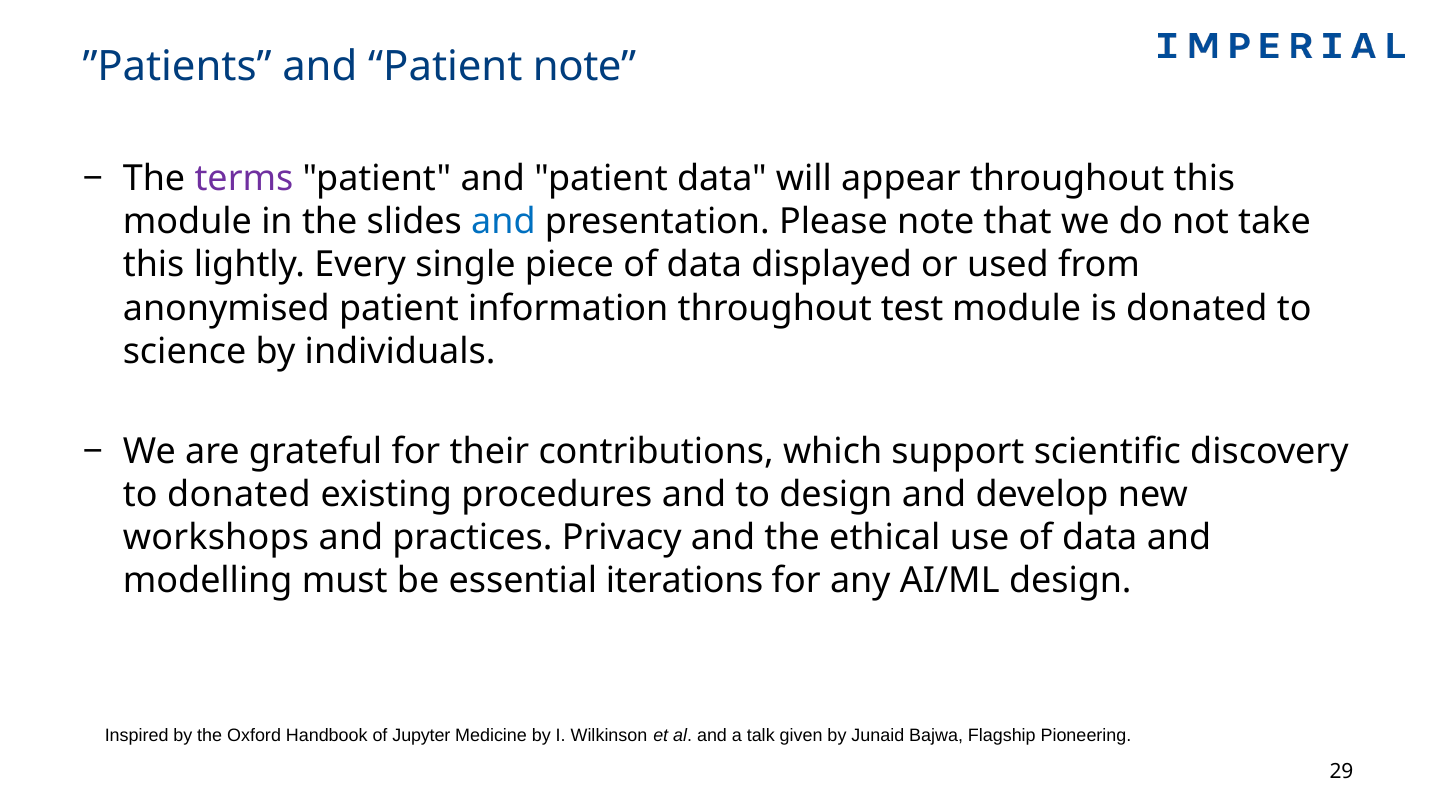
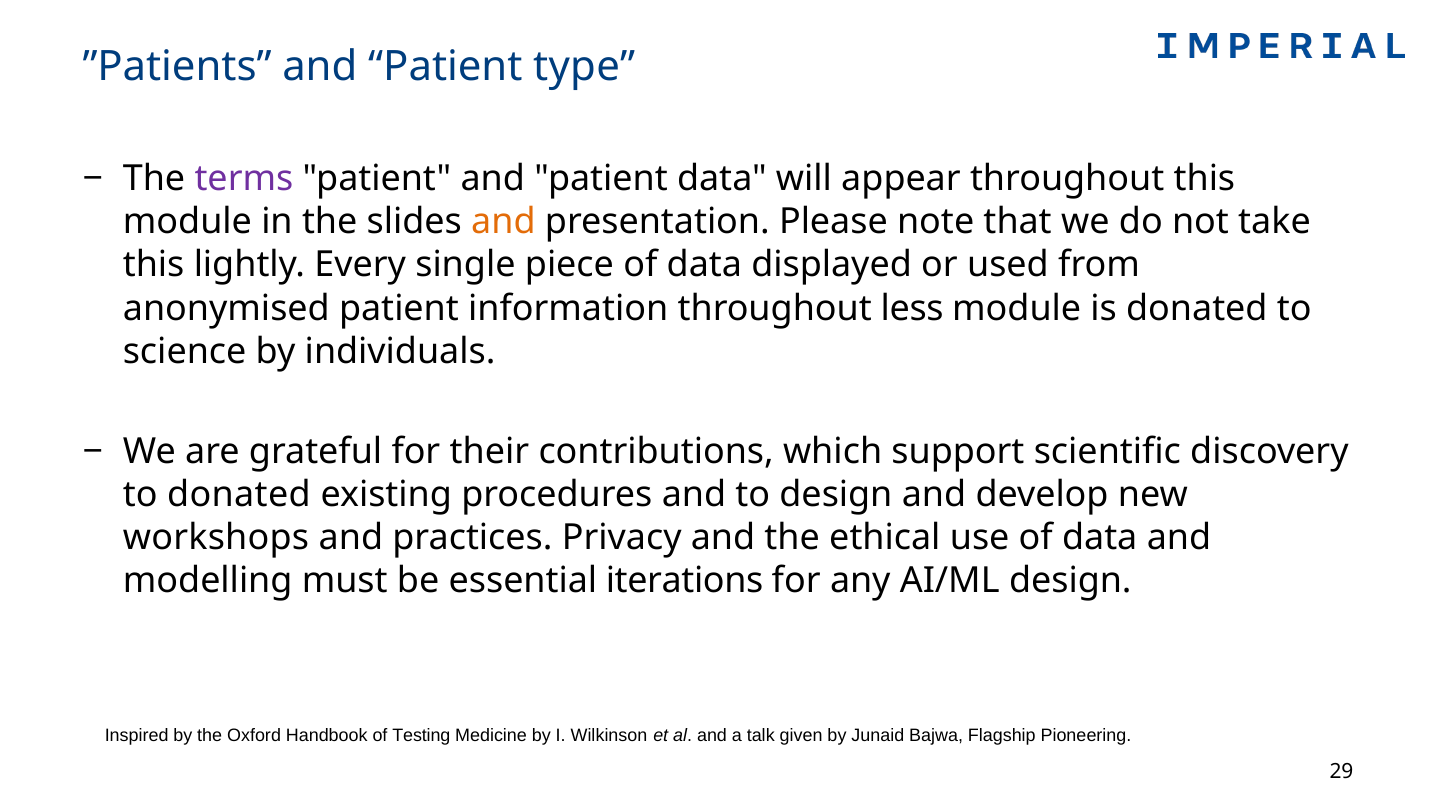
Patient note: note -> type
and at (503, 222) colour: blue -> orange
test: test -> less
Jupyter: Jupyter -> Testing
